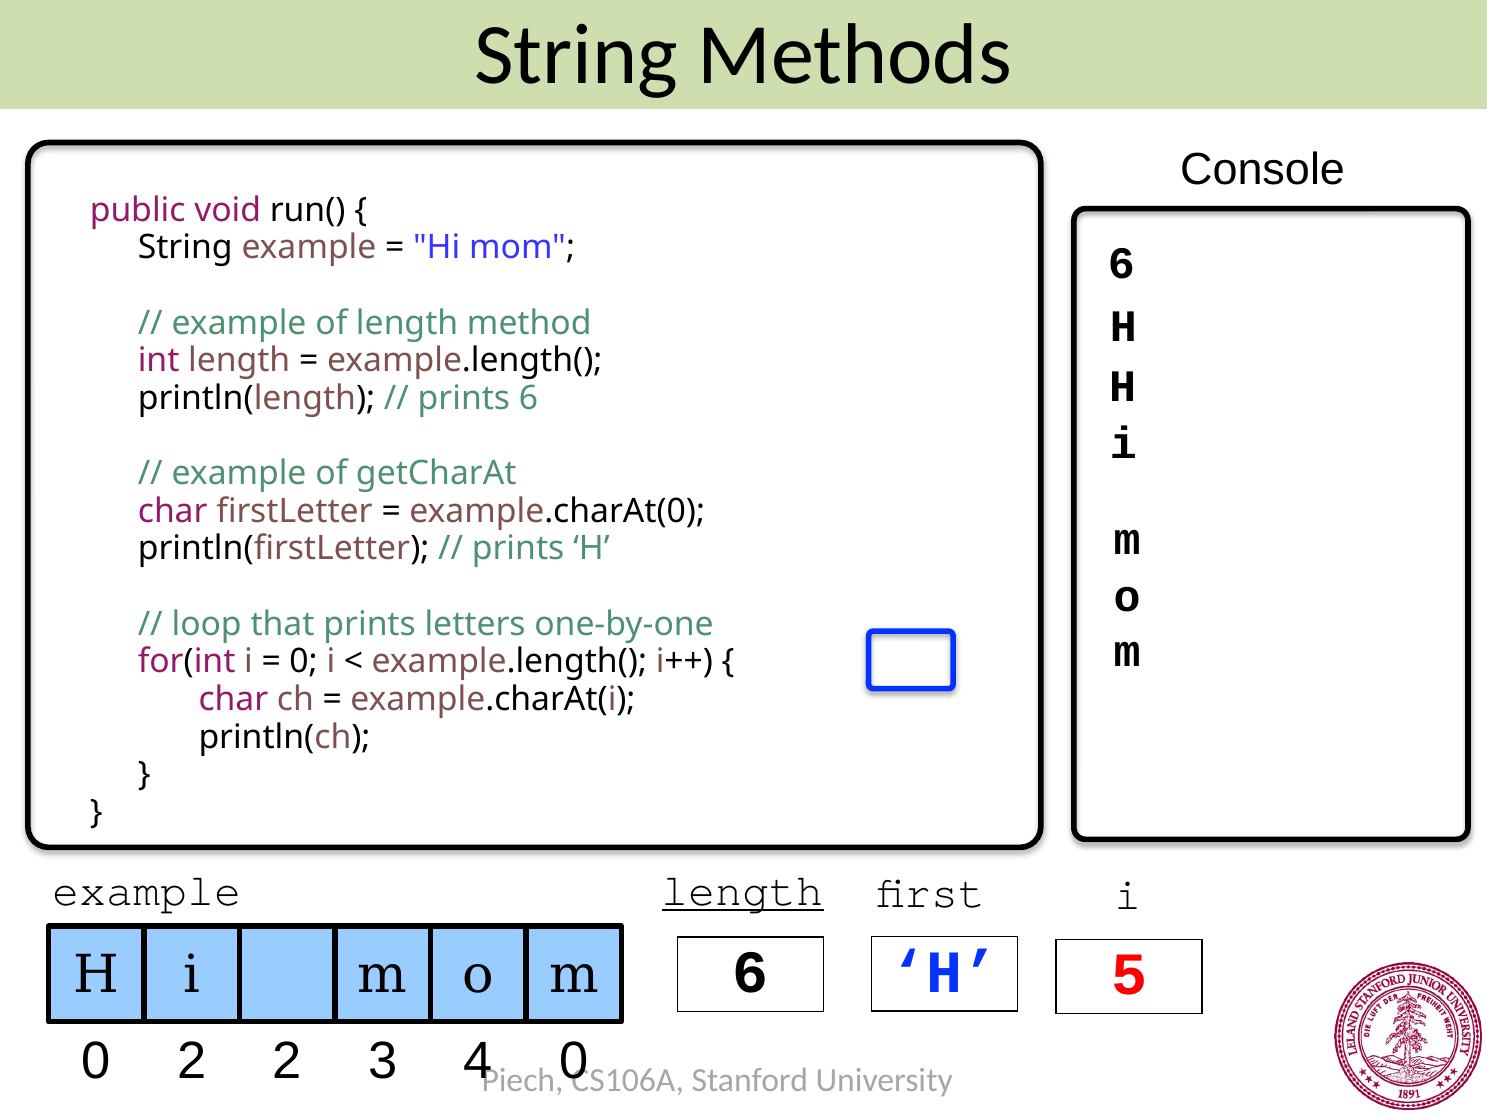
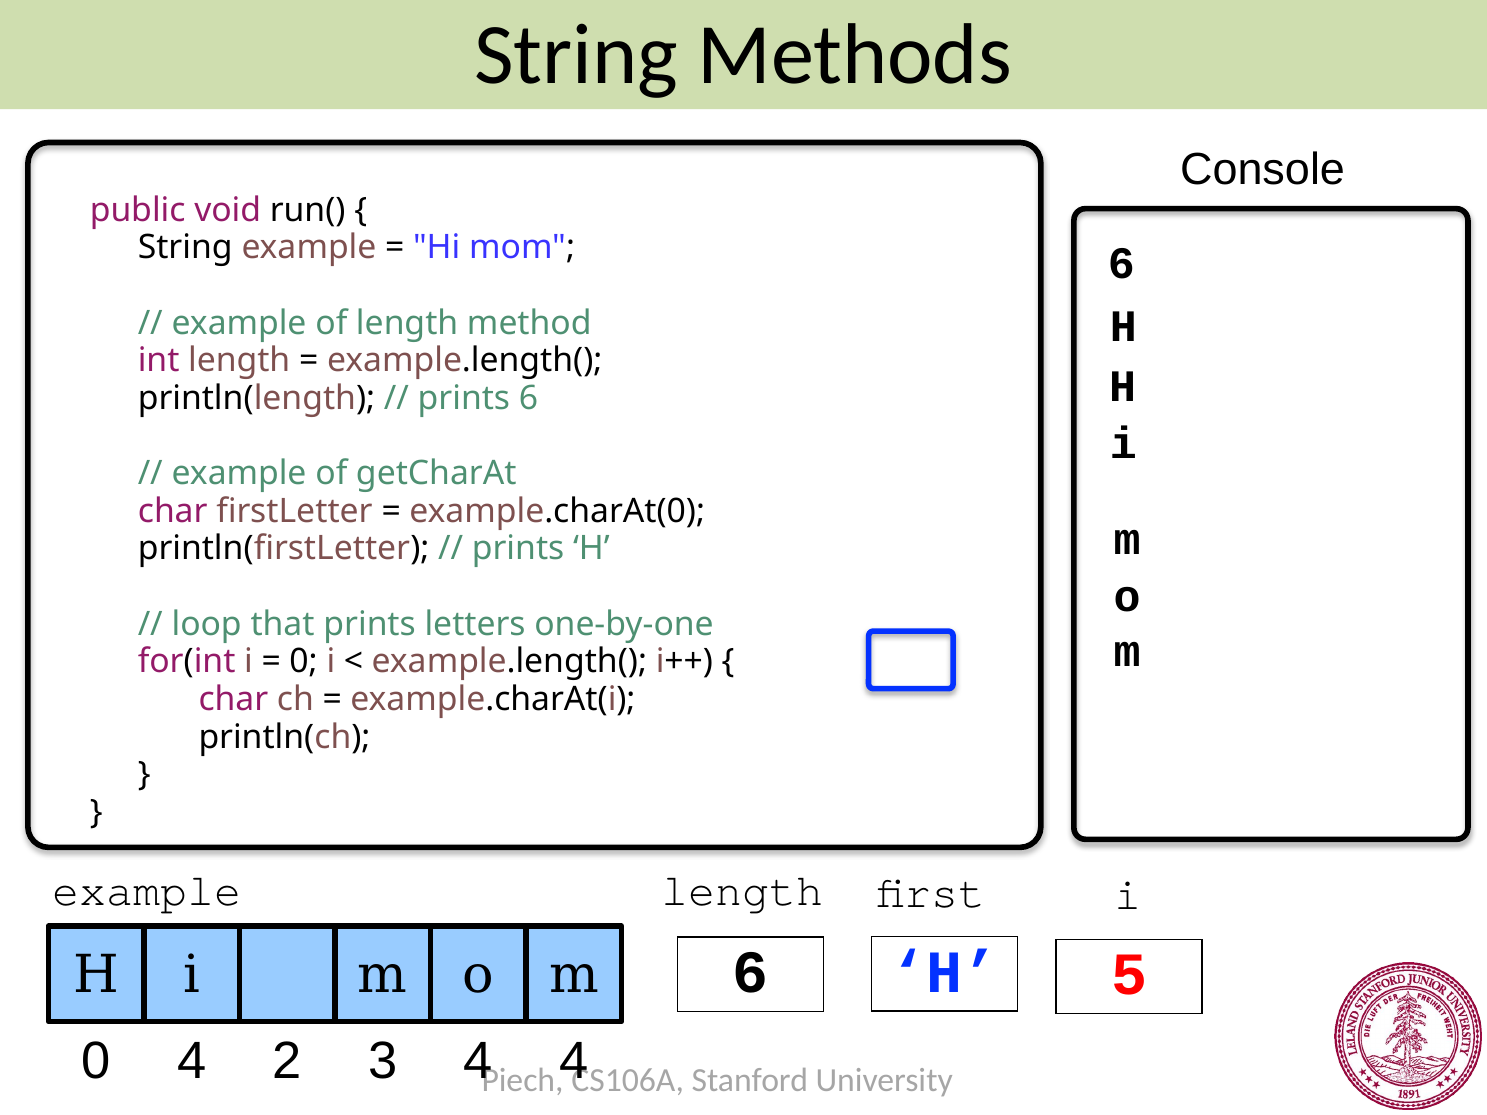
length at (743, 891) underline: present -> none
0 2: 2 -> 4
4 0: 0 -> 4
